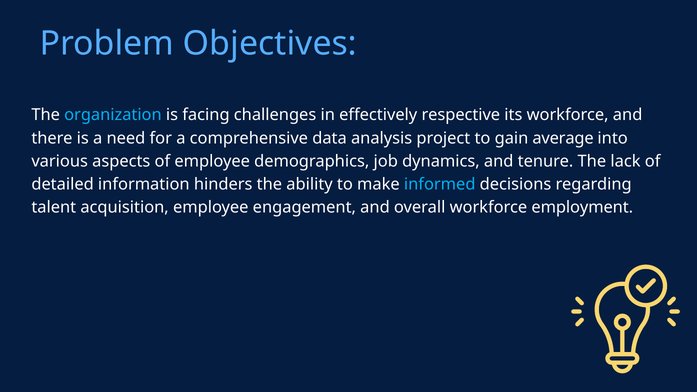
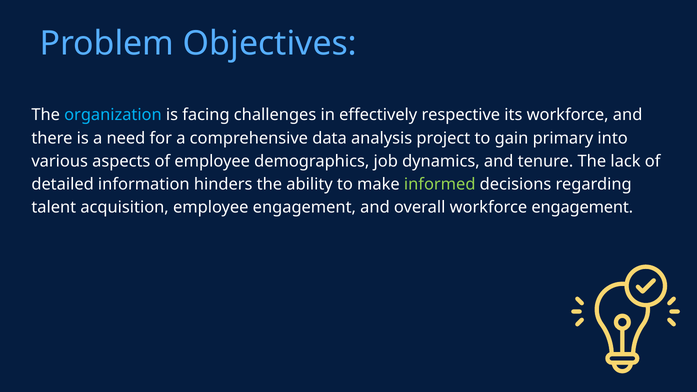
average: average -> primary
informed colour: light blue -> light green
workforce employment: employment -> engagement
